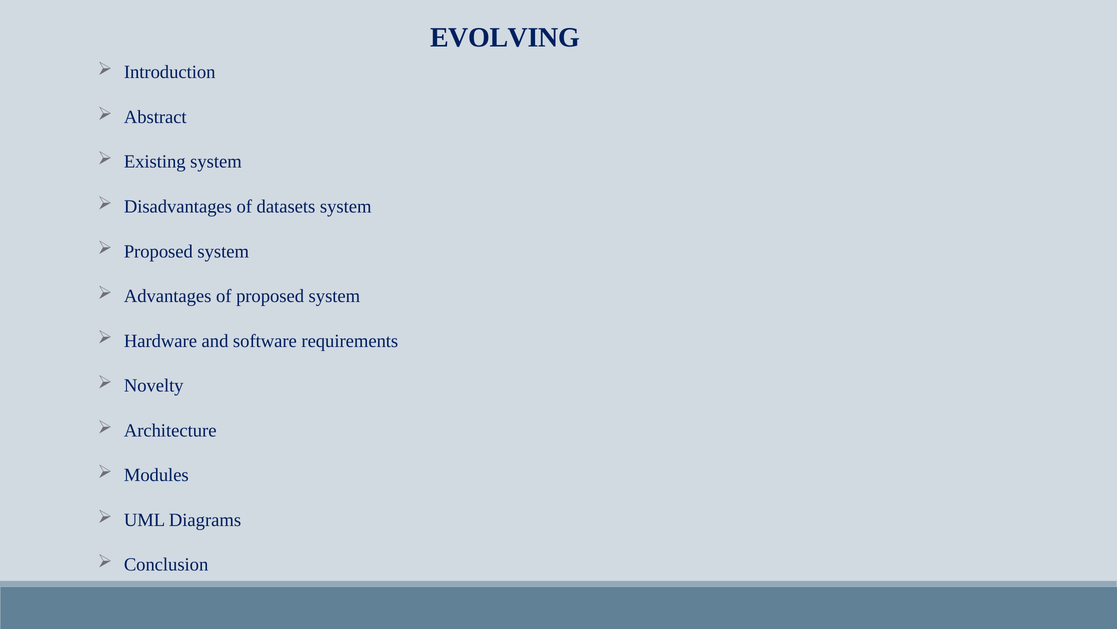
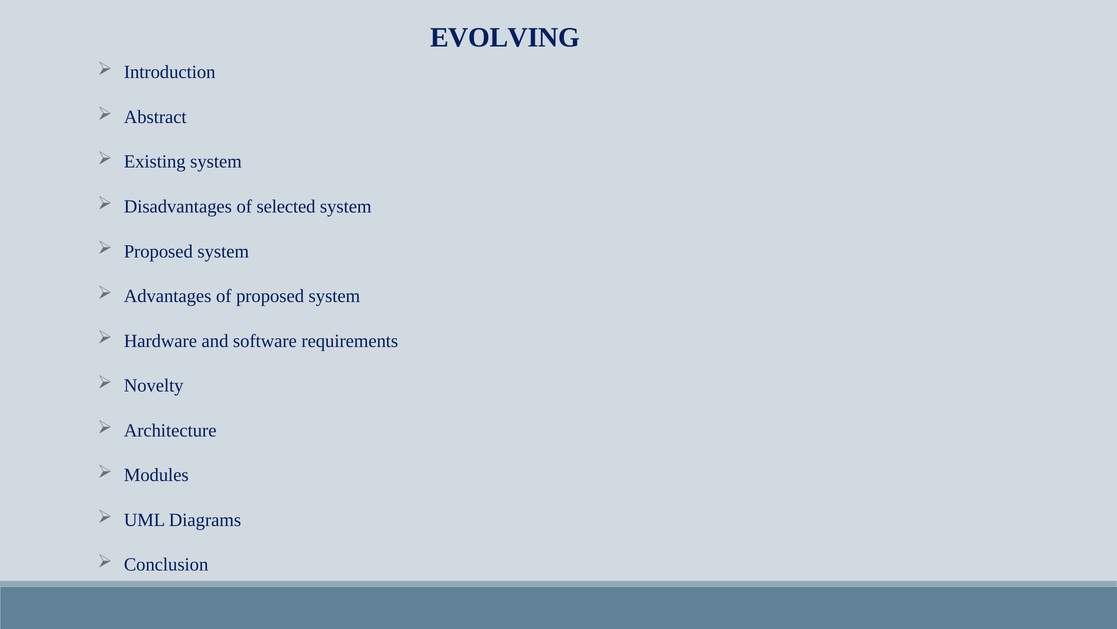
datasets: datasets -> selected
